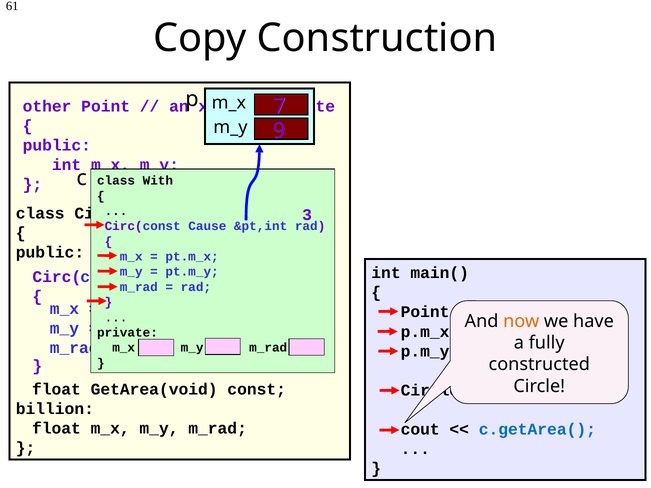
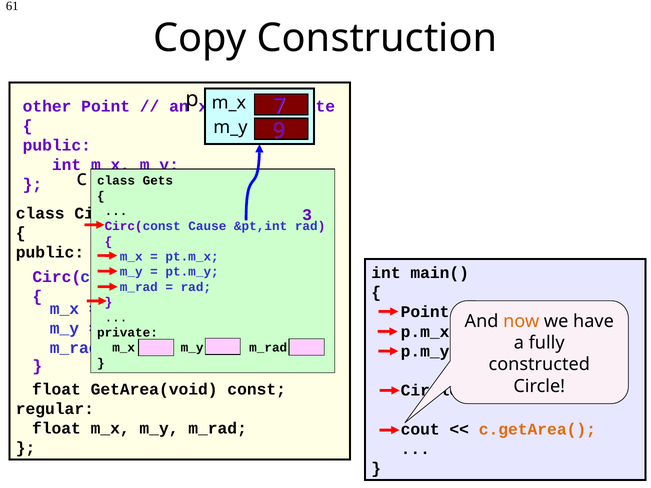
With: With -> Gets
billion: billion -> regular
c.getArea( colour: blue -> orange
